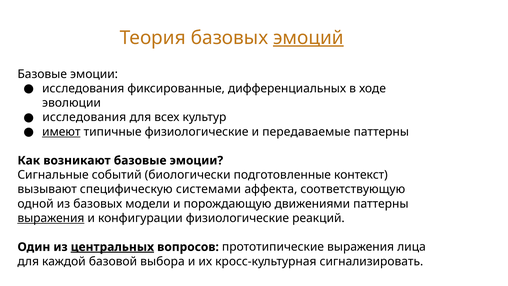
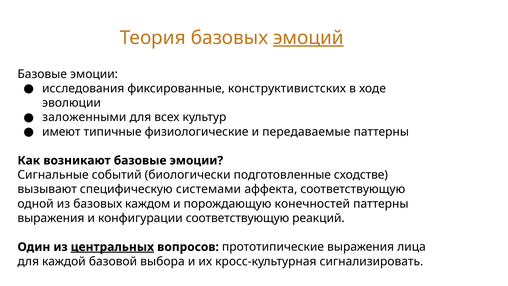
дифференциальных: дифференциальных -> конструктивистских
исследования at (84, 117): исследования -> заложенными
имеют underline: present -> none
контекст: контекст -> сходстве
модели: модели -> каждом
движениями: движениями -> конечностей
выражения at (51, 218) underline: present -> none
конфигурации физиологические: физиологические -> соответствующую
